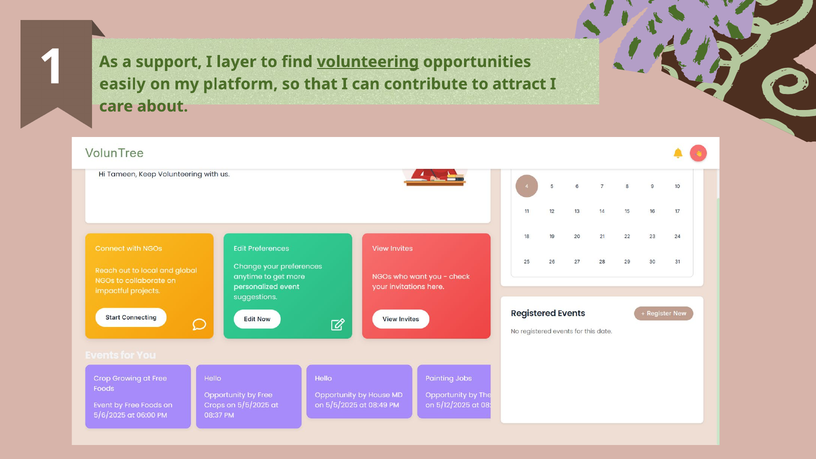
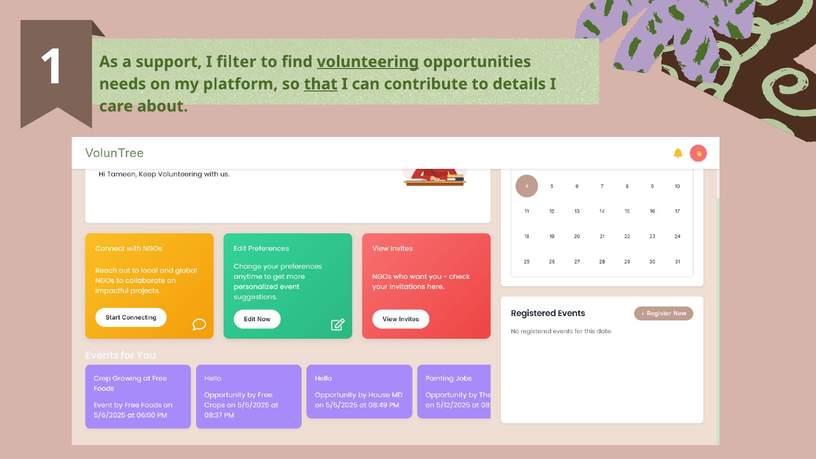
layer: layer -> filter
easily: easily -> needs
that underline: none -> present
attract: attract -> details
